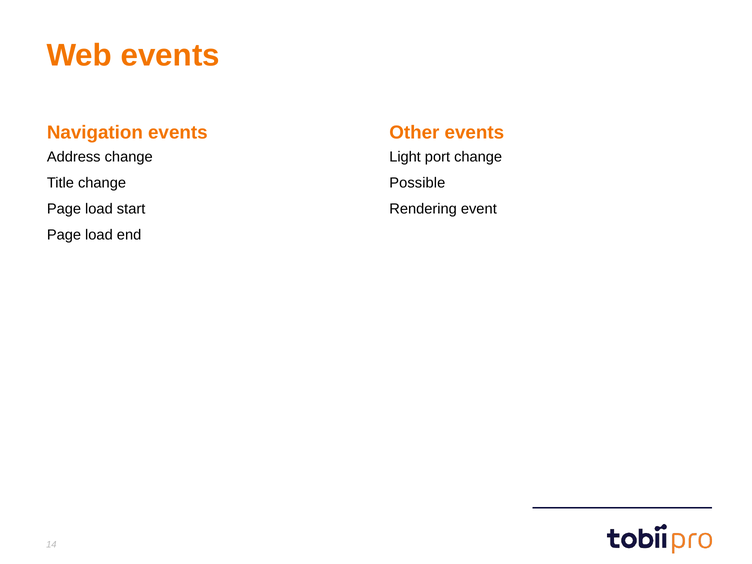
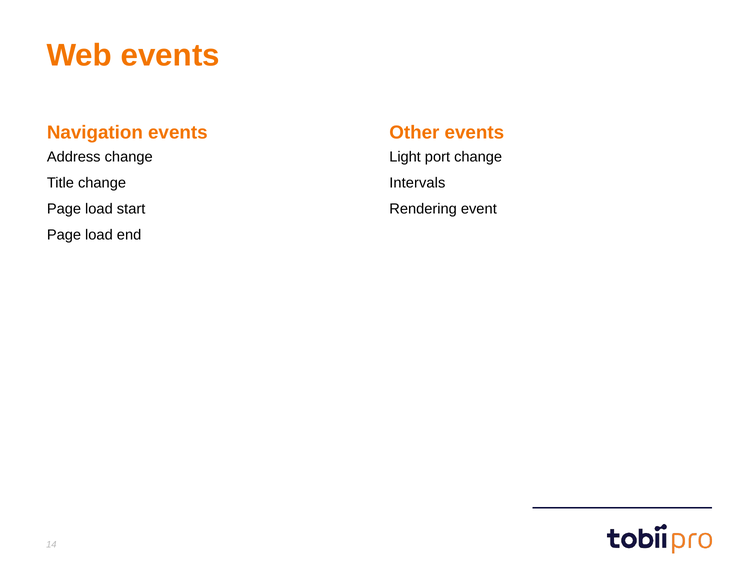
Possible: Possible -> Intervals
